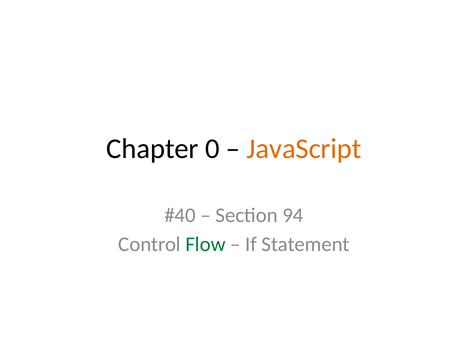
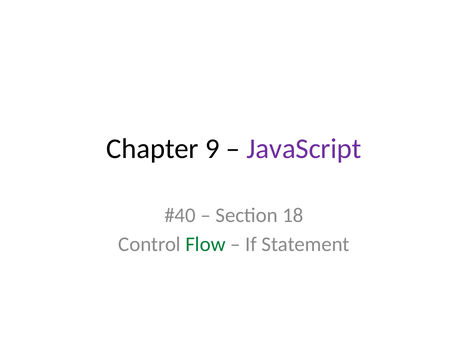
0: 0 -> 9
JavaScript colour: orange -> purple
94: 94 -> 18
